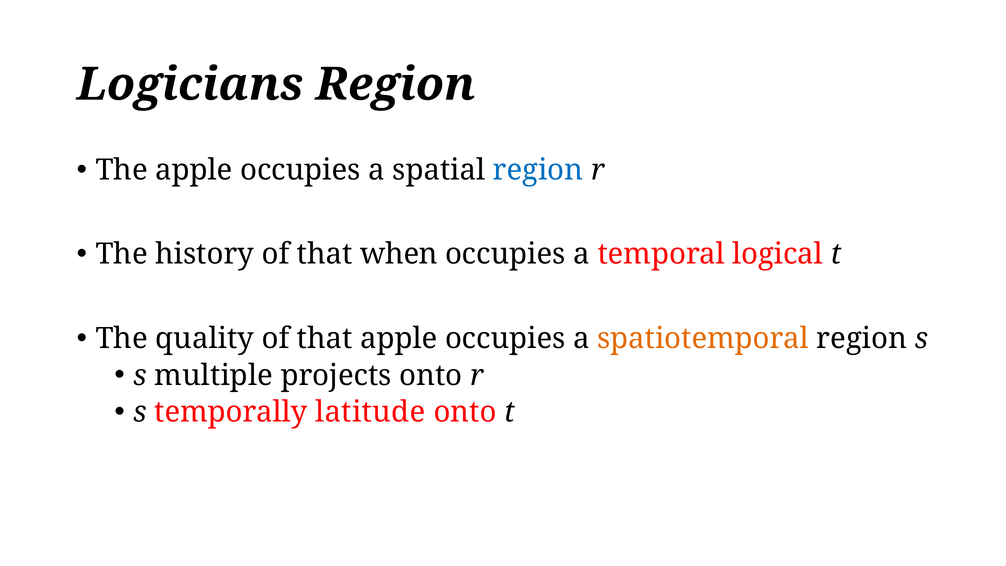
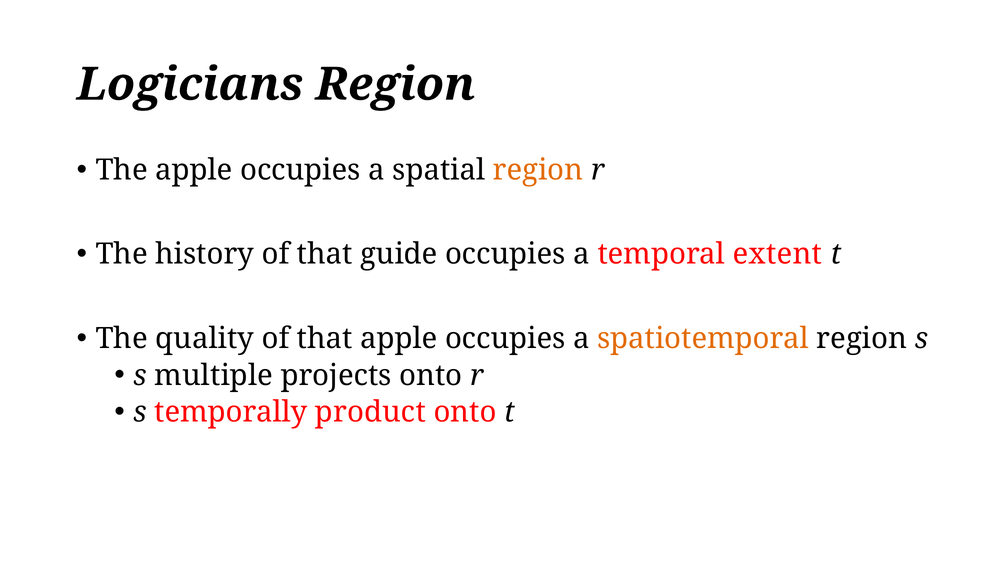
region at (538, 170) colour: blue -> orange
when: when -> guide
logical: logical -> extent
latitude: latitude -> product
